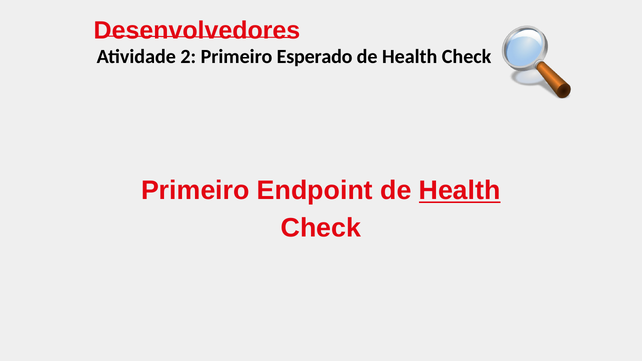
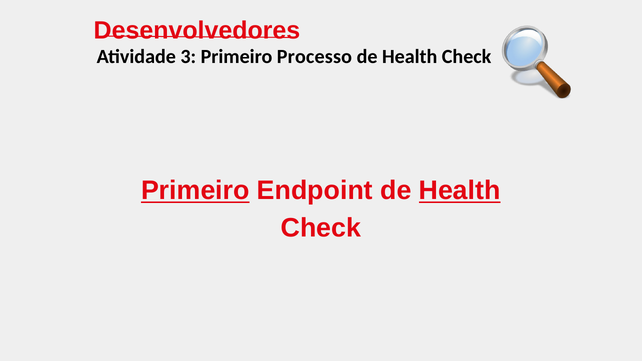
2: 2 -> 3
Esperado: Esperado -> Processo
Primeiro at (195, 191) underline: none -> present
